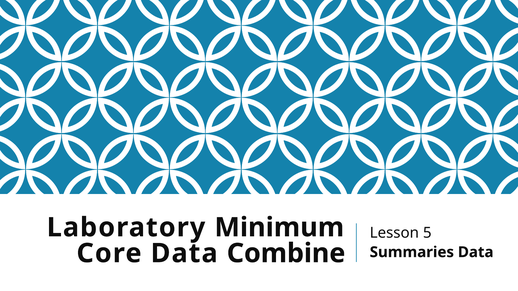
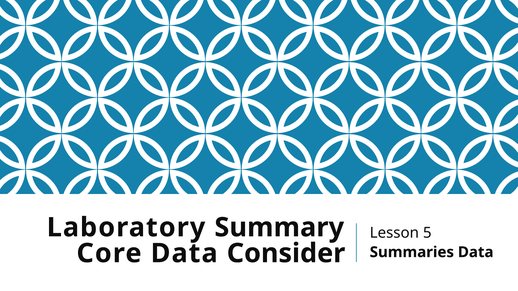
Minimum: Minimum -> Summary
Combine: Combine -> Consider
